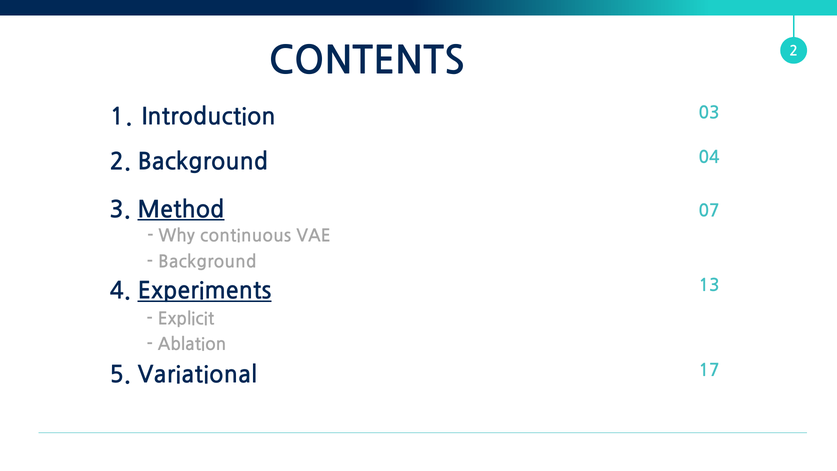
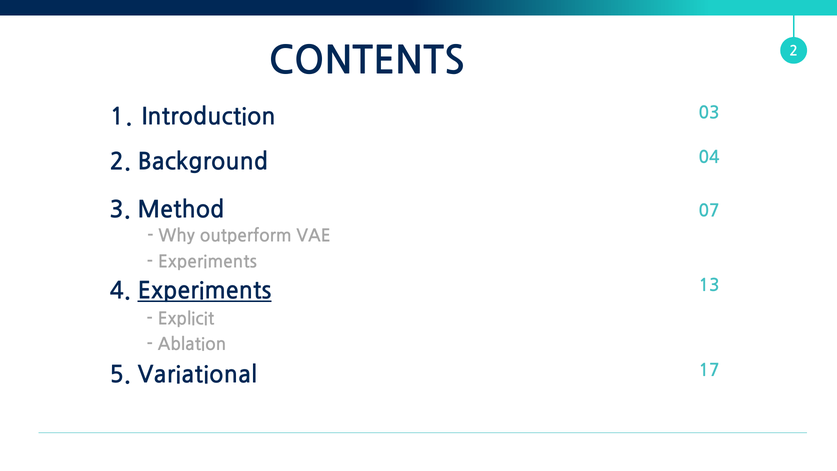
Method underline: present -> none
continuous: continuous -> outperform
Background at (207, 262): Background -> Experiments
